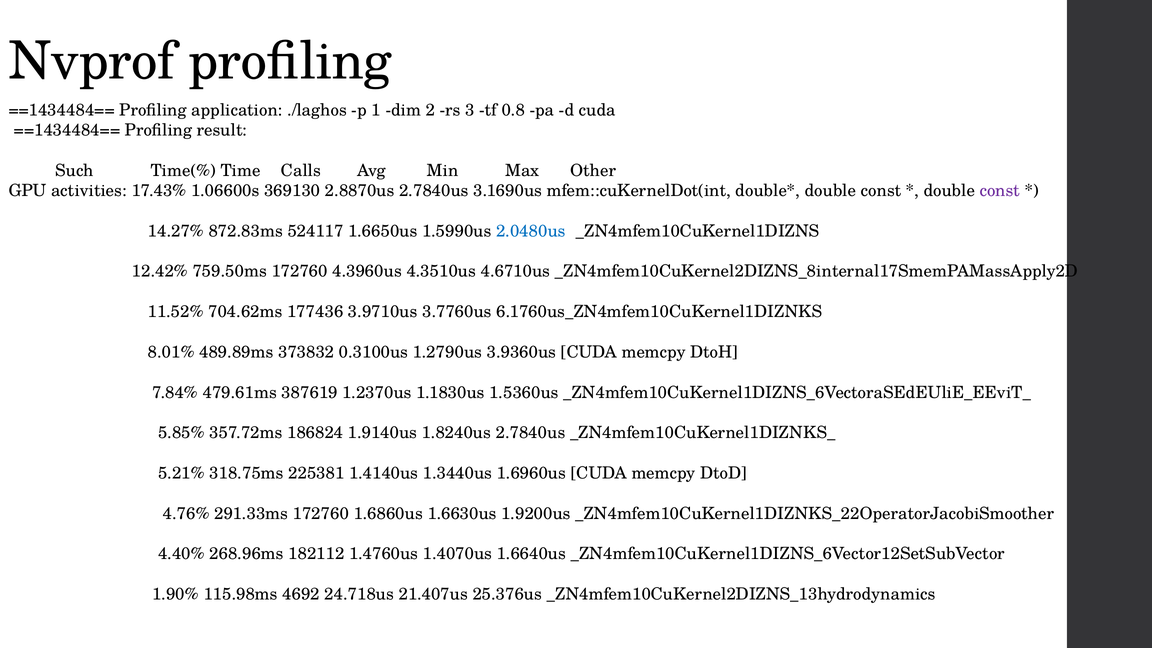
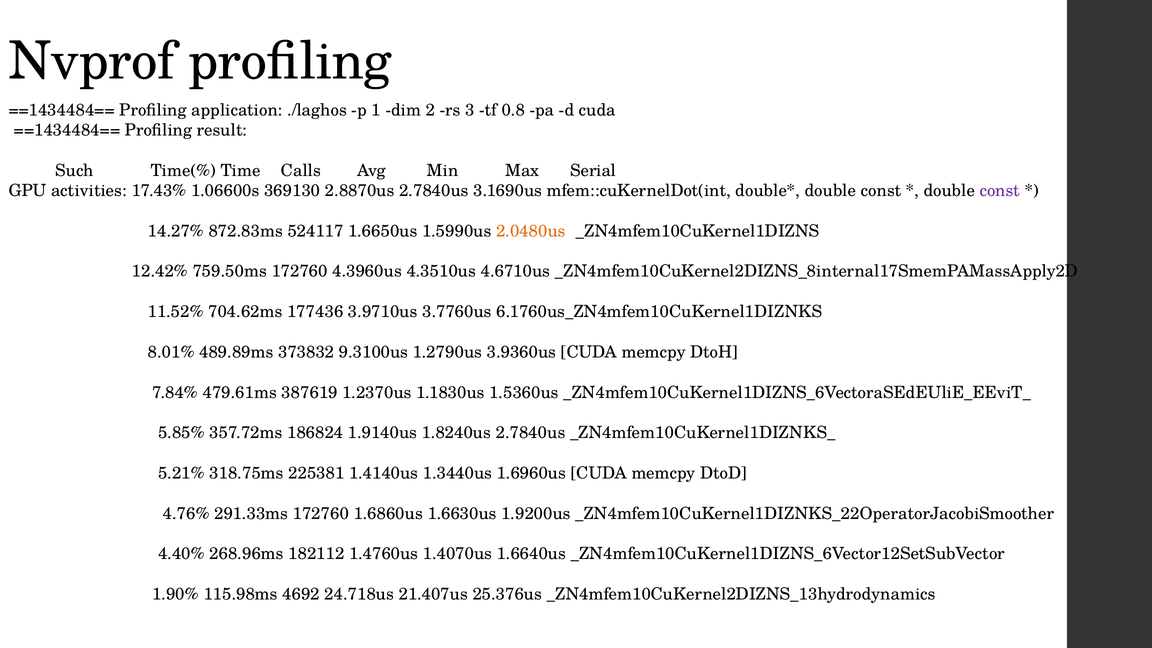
Other: Other -> Serial
2.0480us colour: blue -> orange
0.3100us: 0.3100us -> 9.3100us
